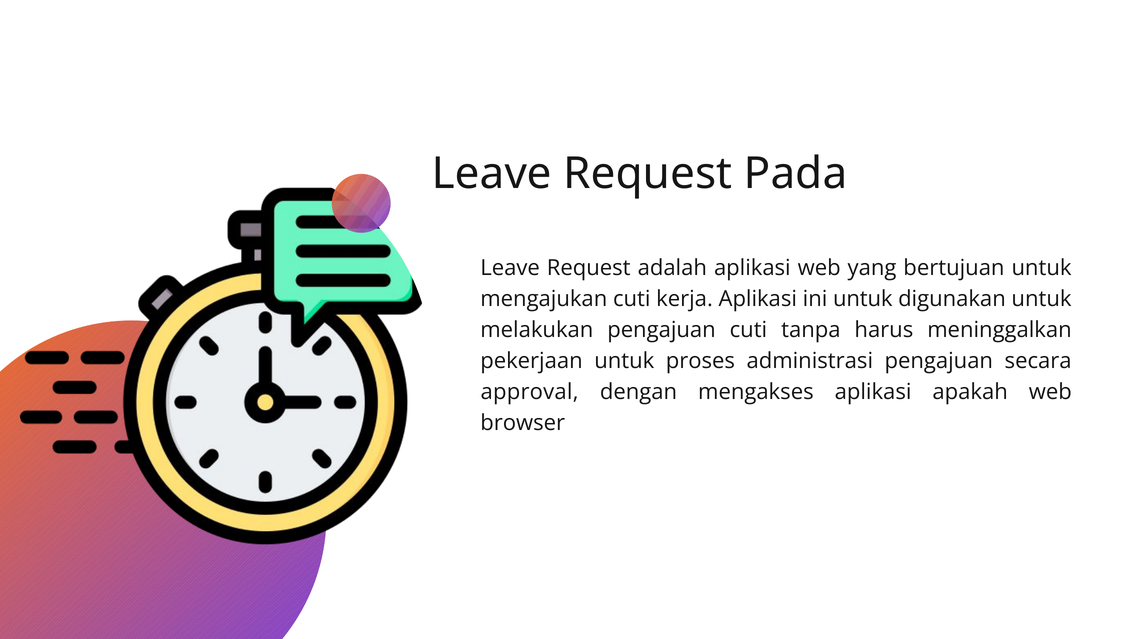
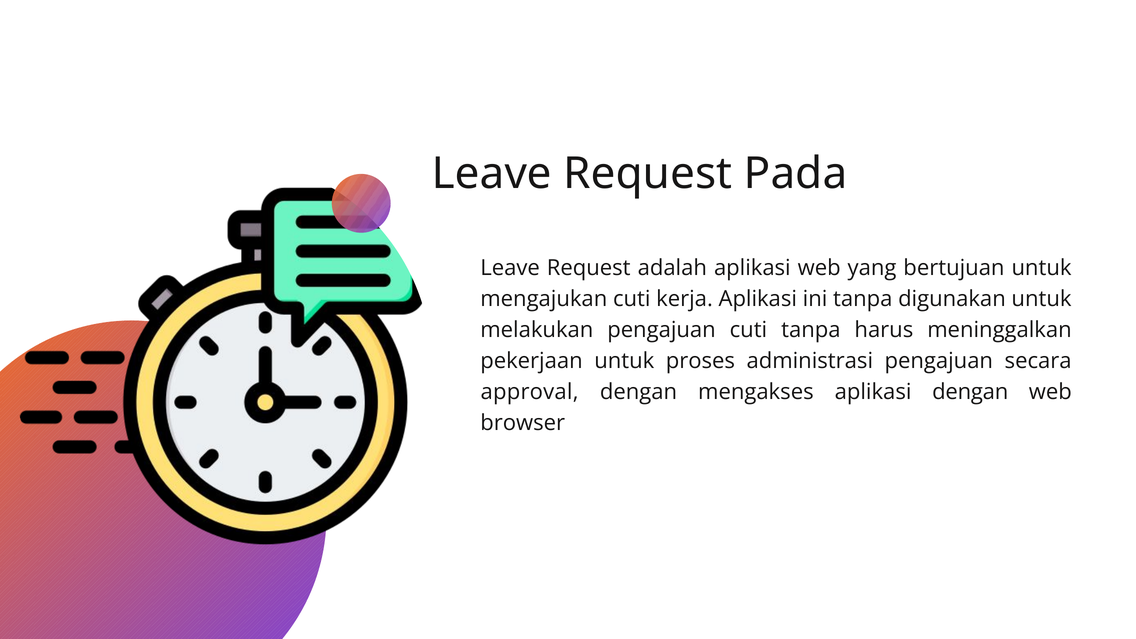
ini untuk: untuk -> tanpa
aplikasi apakah: apakah -> dengan
